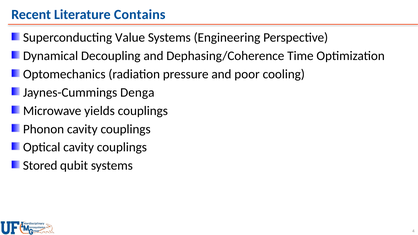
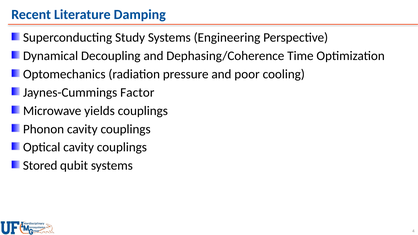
Contains: Contains -> Damping
Value: Value -> Study
Denga: Denga -> Factor
